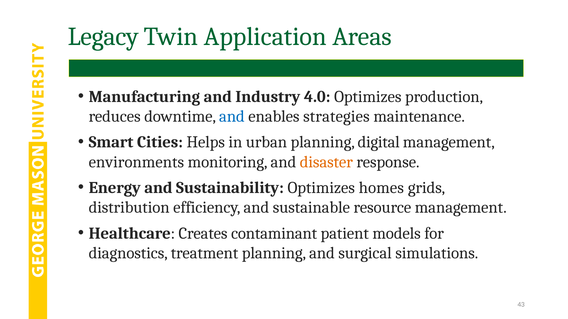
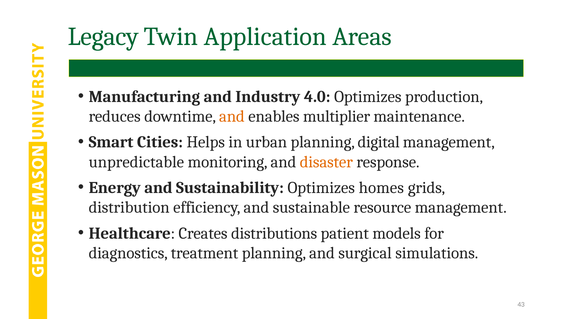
and at (232, 117) colour: blue -> orange
strategies: strategies -> multiplier
environments: environments -> unpredictable
contaminant: contaminant -> distributions
